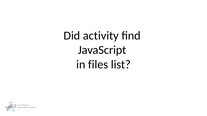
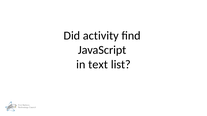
files: files -> text
